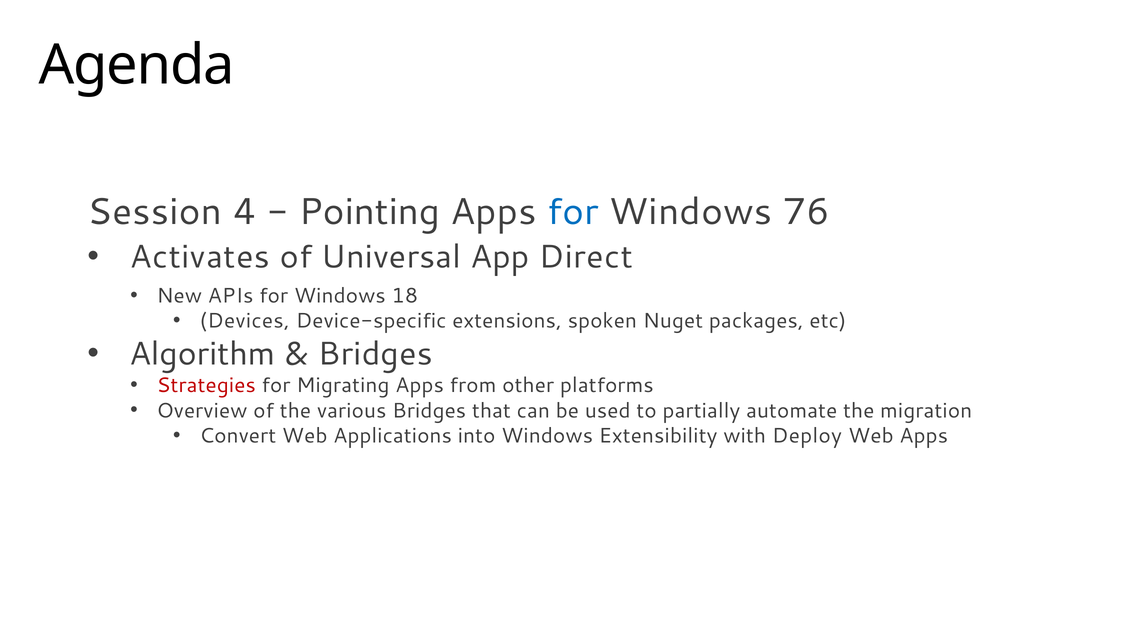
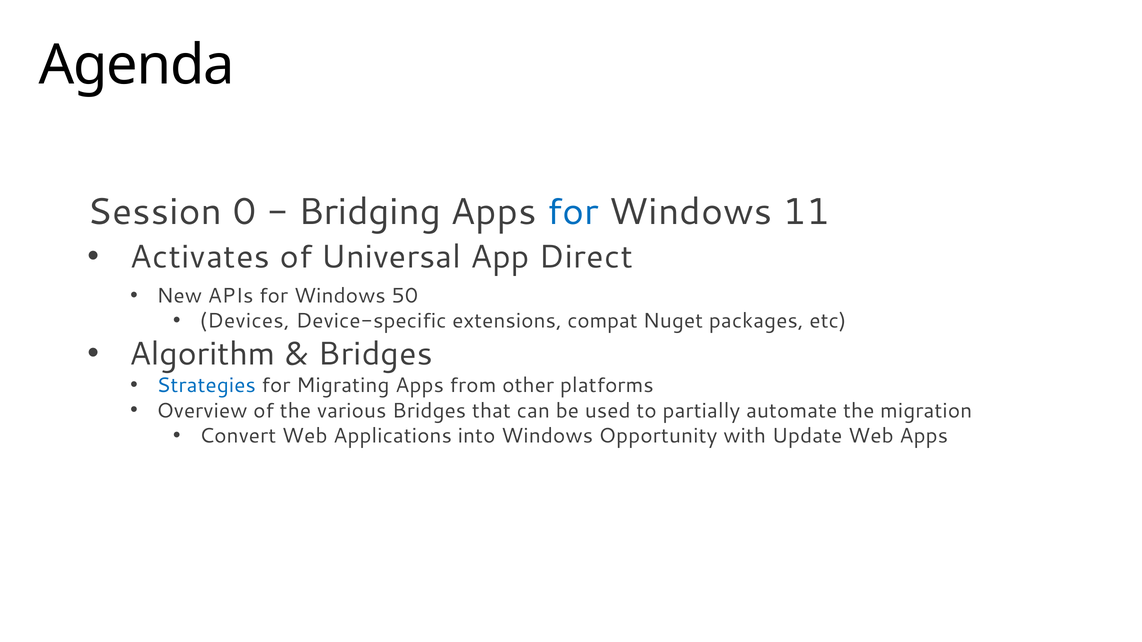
4: 4 -> 0
Pointing: Pointing -> Bridging
76: 76 -> 11
18: 18 -> 50
spoken: spoken -> compat
Strategies colour: red -> blue
Extensibility: Extensibility -> Opportunity
Deploy: Deploy -> Update
